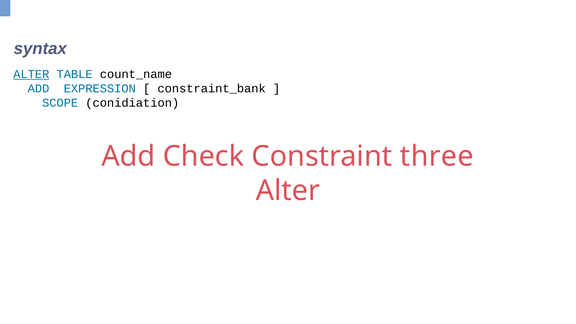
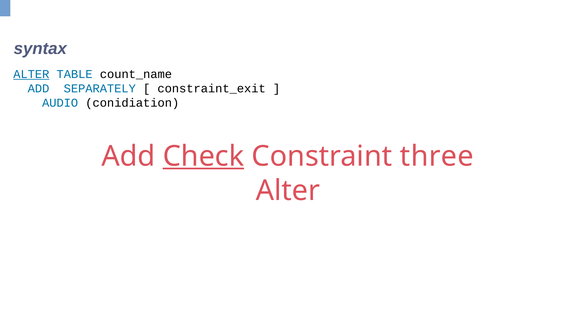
EXPRESSION: EXPRESSION -> SEPARATELY
constraint_bank: constraint_bank -> constraint_exit
SCOPE: SCOPE -> AUDIO
Check underline: none -> present
